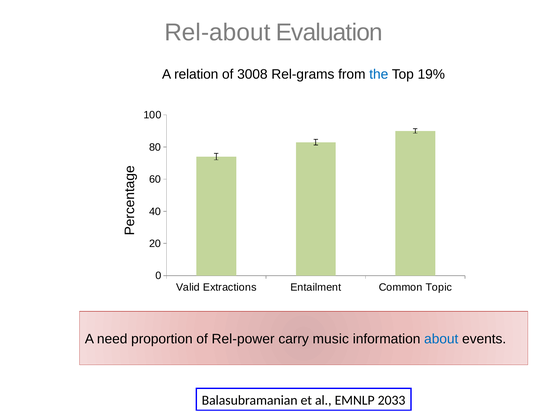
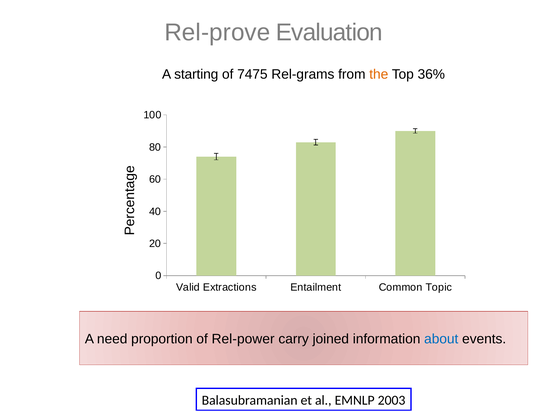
Rel-about: Rel-about -> Rel-prove
relation: relation -> starting
3008: 3008 -> 7475
the colour: blue -> orange
19%: 19% -> 36%
music: music -> joined
2033: 2033 -> 2003
